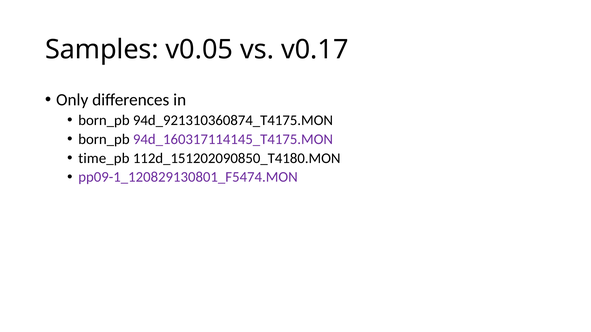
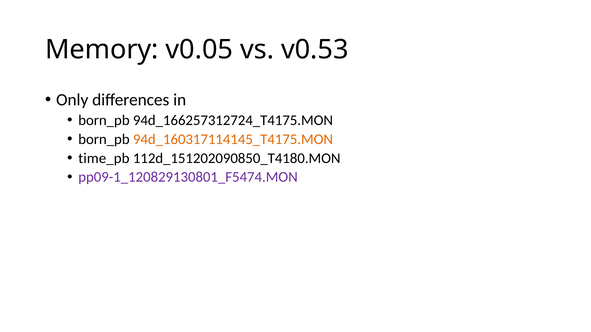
Samples: Samples -> Memory
v0.17: v0.17 -> v0.53
94d_921310360874_T4175.MON: 94d_921310360874_T4175.MON -> 94d_166257312724_T4175.MON
94d_160317114145_T4175.MON colour: purple -> orange
